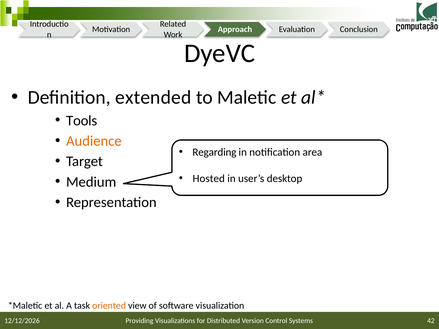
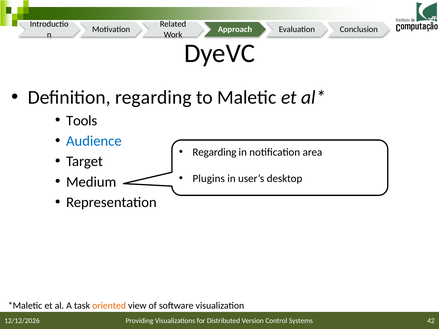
Definition extended: extended -> regarding
Audience colour: orange -> blue
Hosted: Hosted -> Plugins
